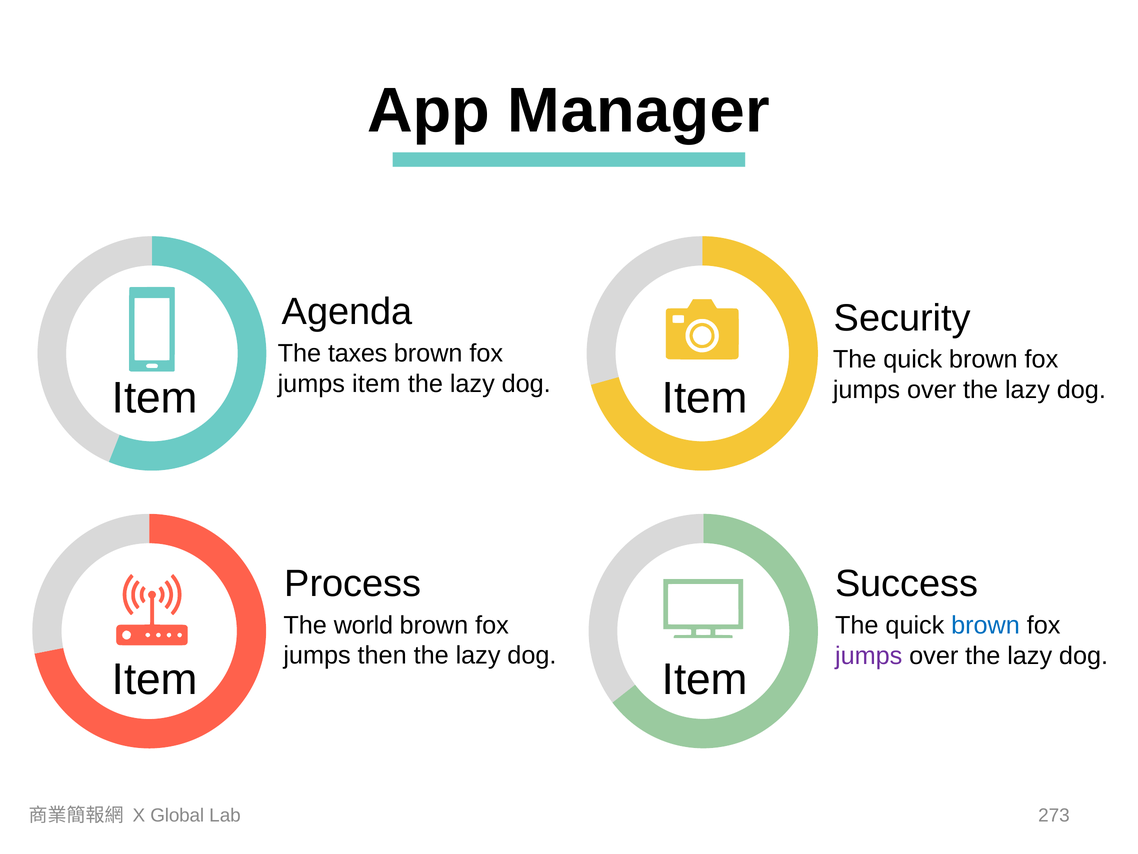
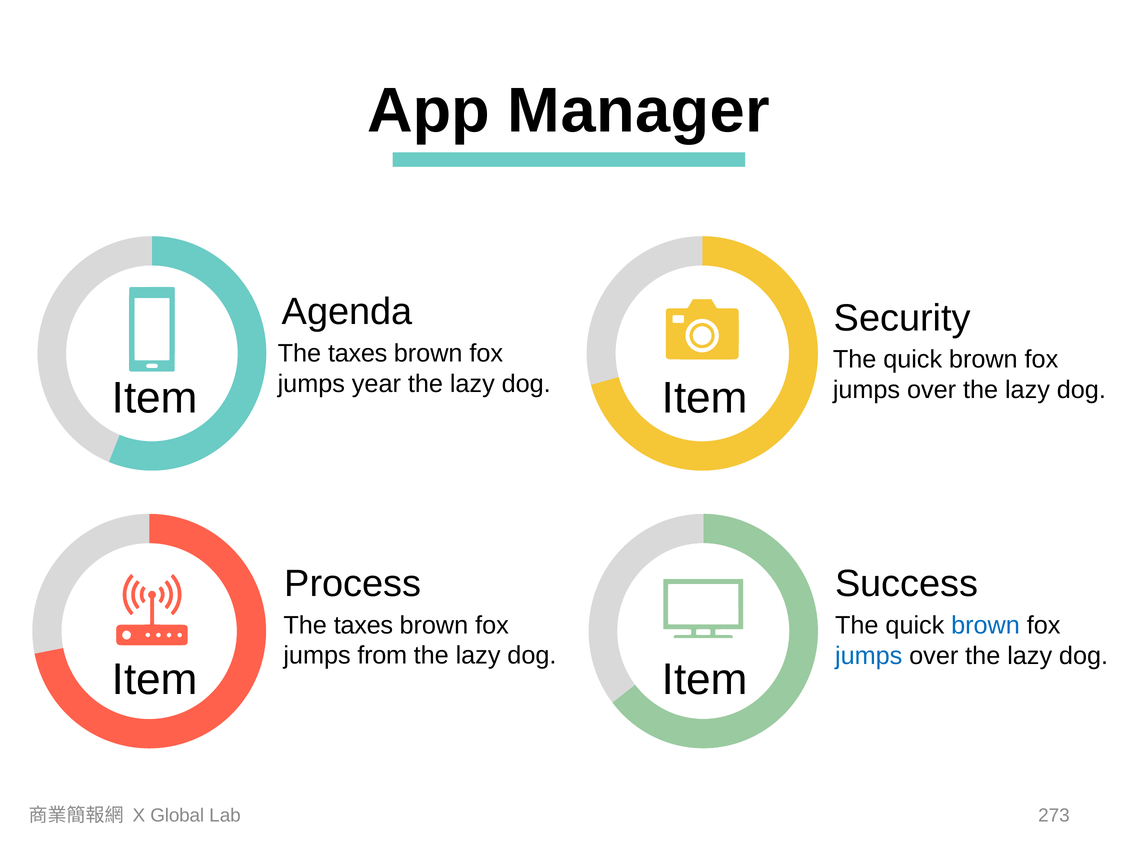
jumps item: item -> year
world at (363, 625): world -> taxes
then: then -> from
jumps at (869, 655) colour: purple -> blue
